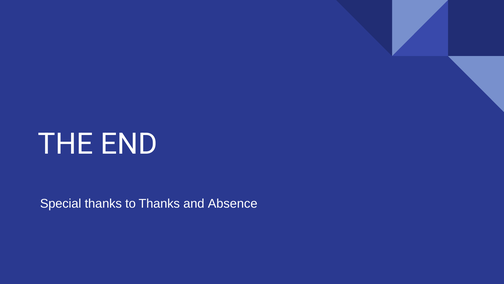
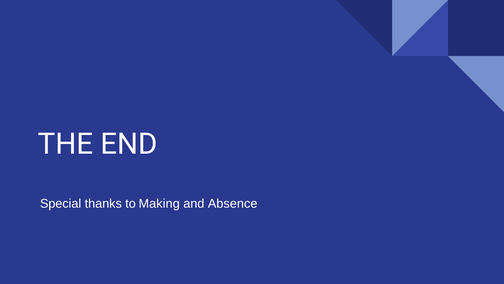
to Thanks: Thanks -> Making
